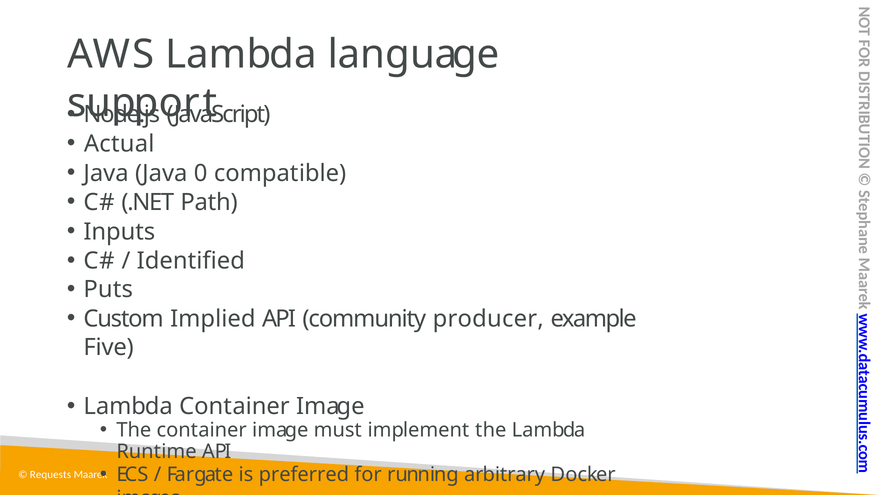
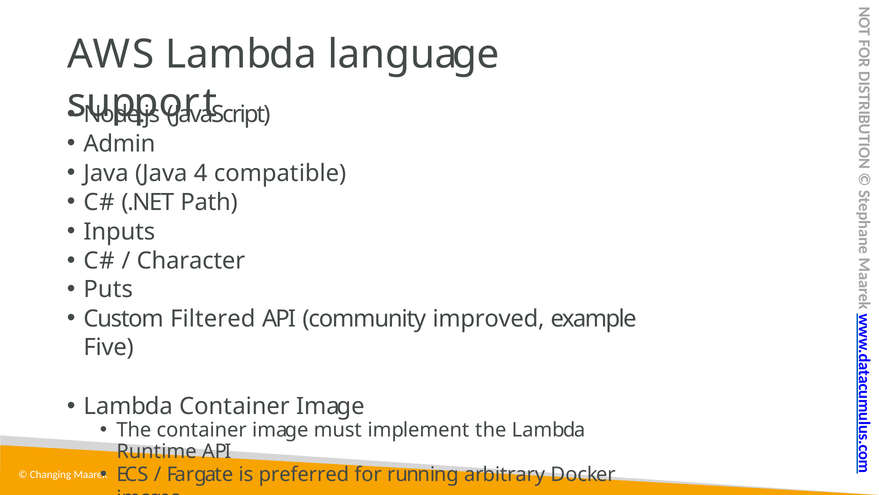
Actual: Actual -> Admin
0: 0 -> 4
Identified: Identified -> Character
Implied: Implied -> Filtered
producer: producer -> improved
Requests: Requests -> Changing
